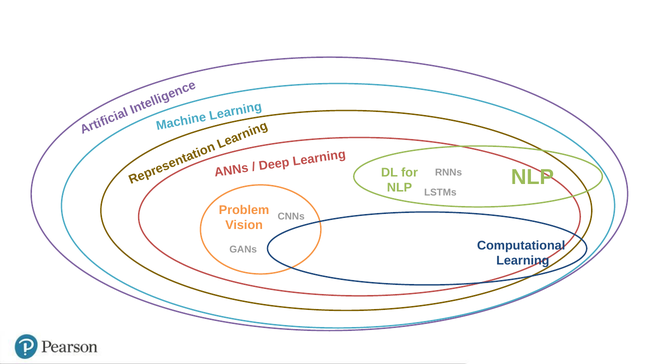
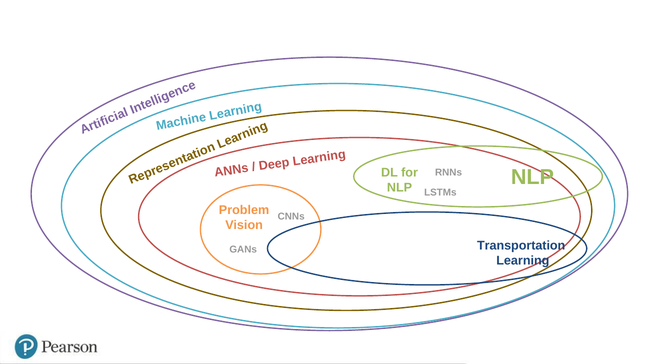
Computational: Computational -> Transportation
